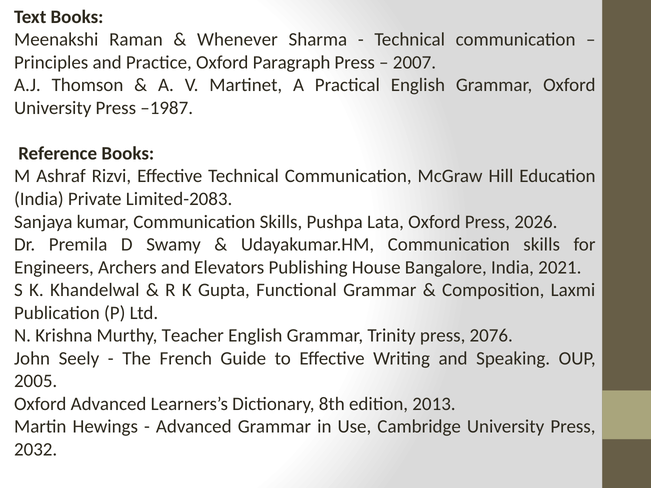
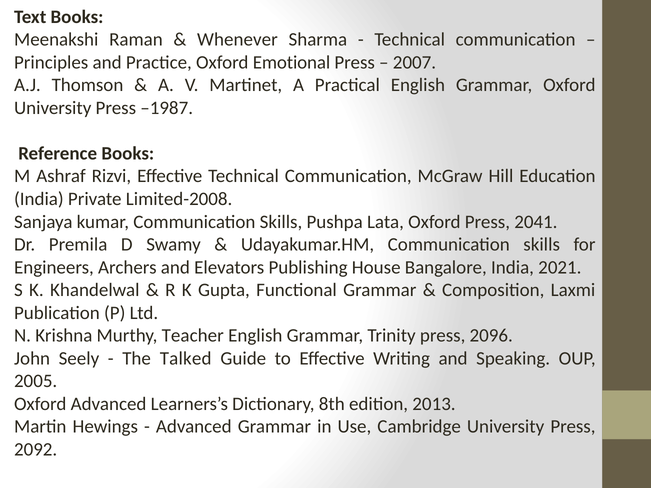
Paragraph: Paragraph -> Emotional
Limited-2083: Limited-2083 -> Limited-2008
2026: 2026 -> 2041
2076: 2076 -> 2096
French: French -> Talked
2032: 2032 -> 2092
